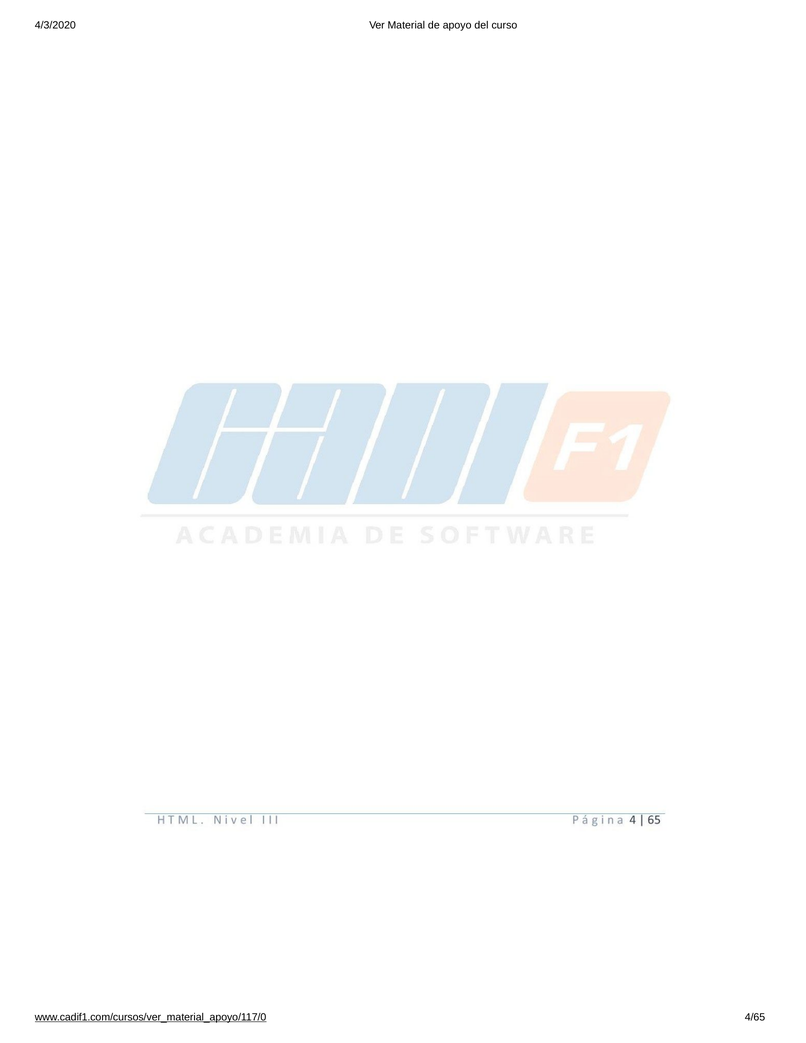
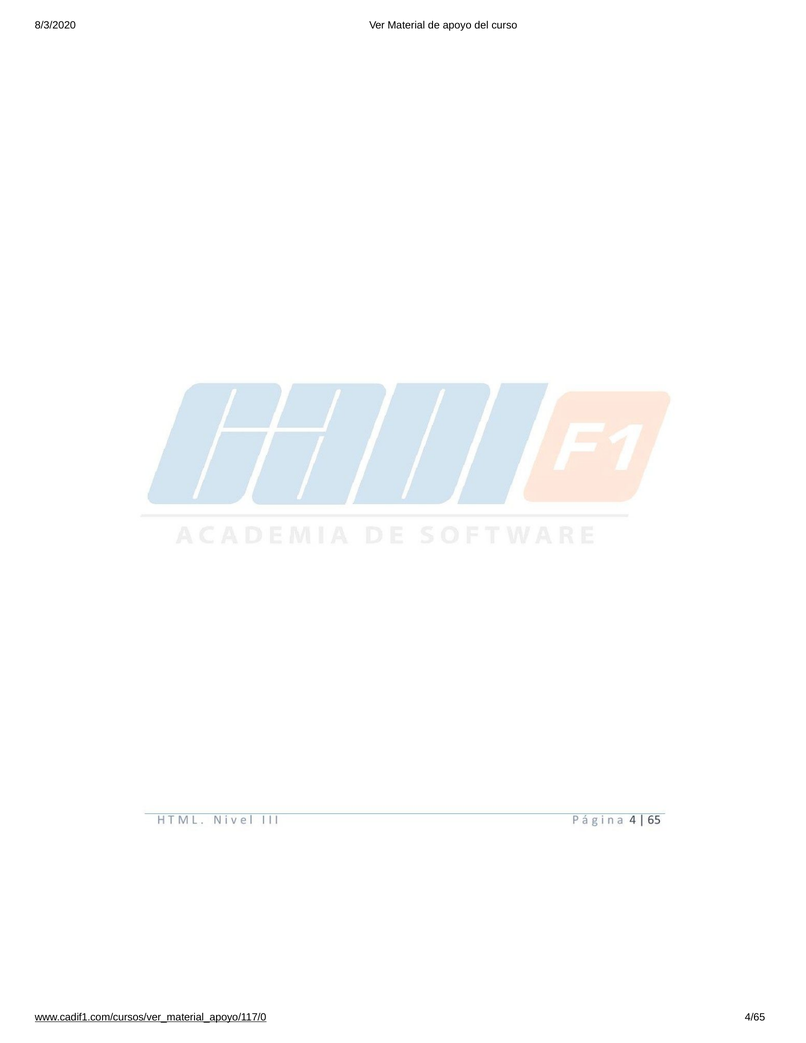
4/3/2020: 4/3/2020 -> 8/3/2020
